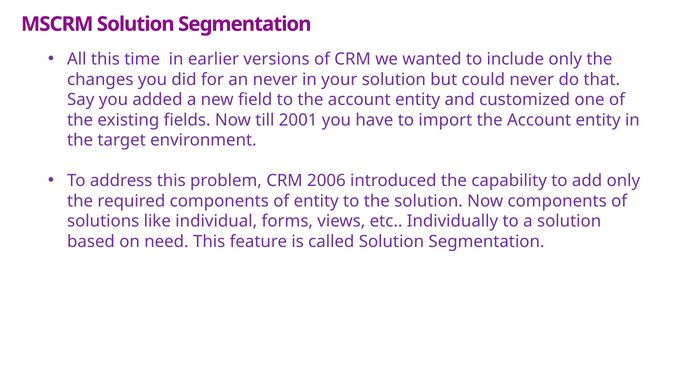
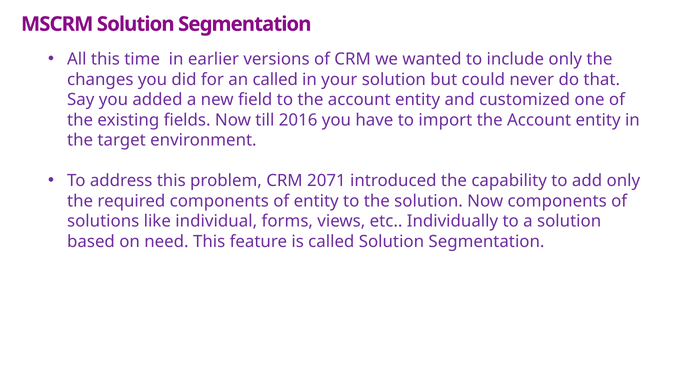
an never: never -> called
2001: 2001 -> 2016
2006: 2006 -> 2071
